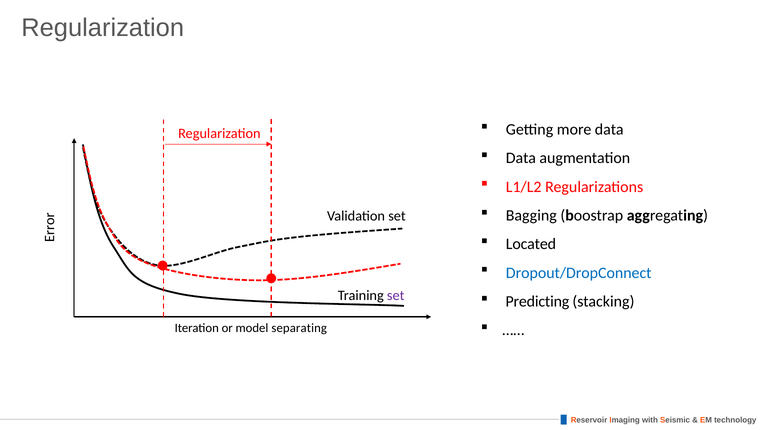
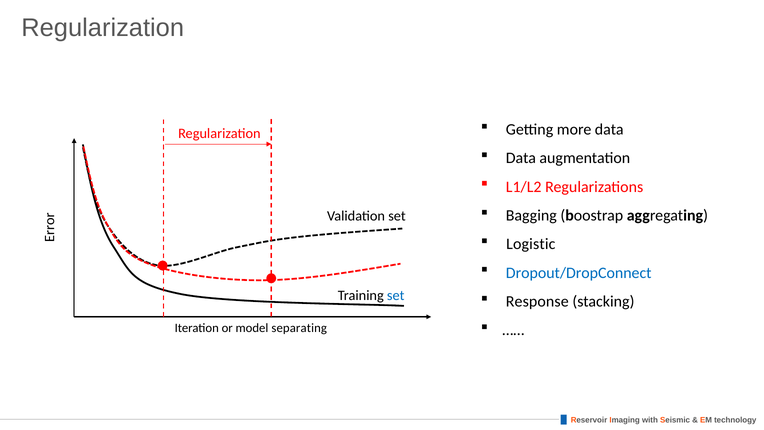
Located: Located -> Logistic
set at (396, 295) colour: purple -> blue
Predicting: Predicting -> Response
